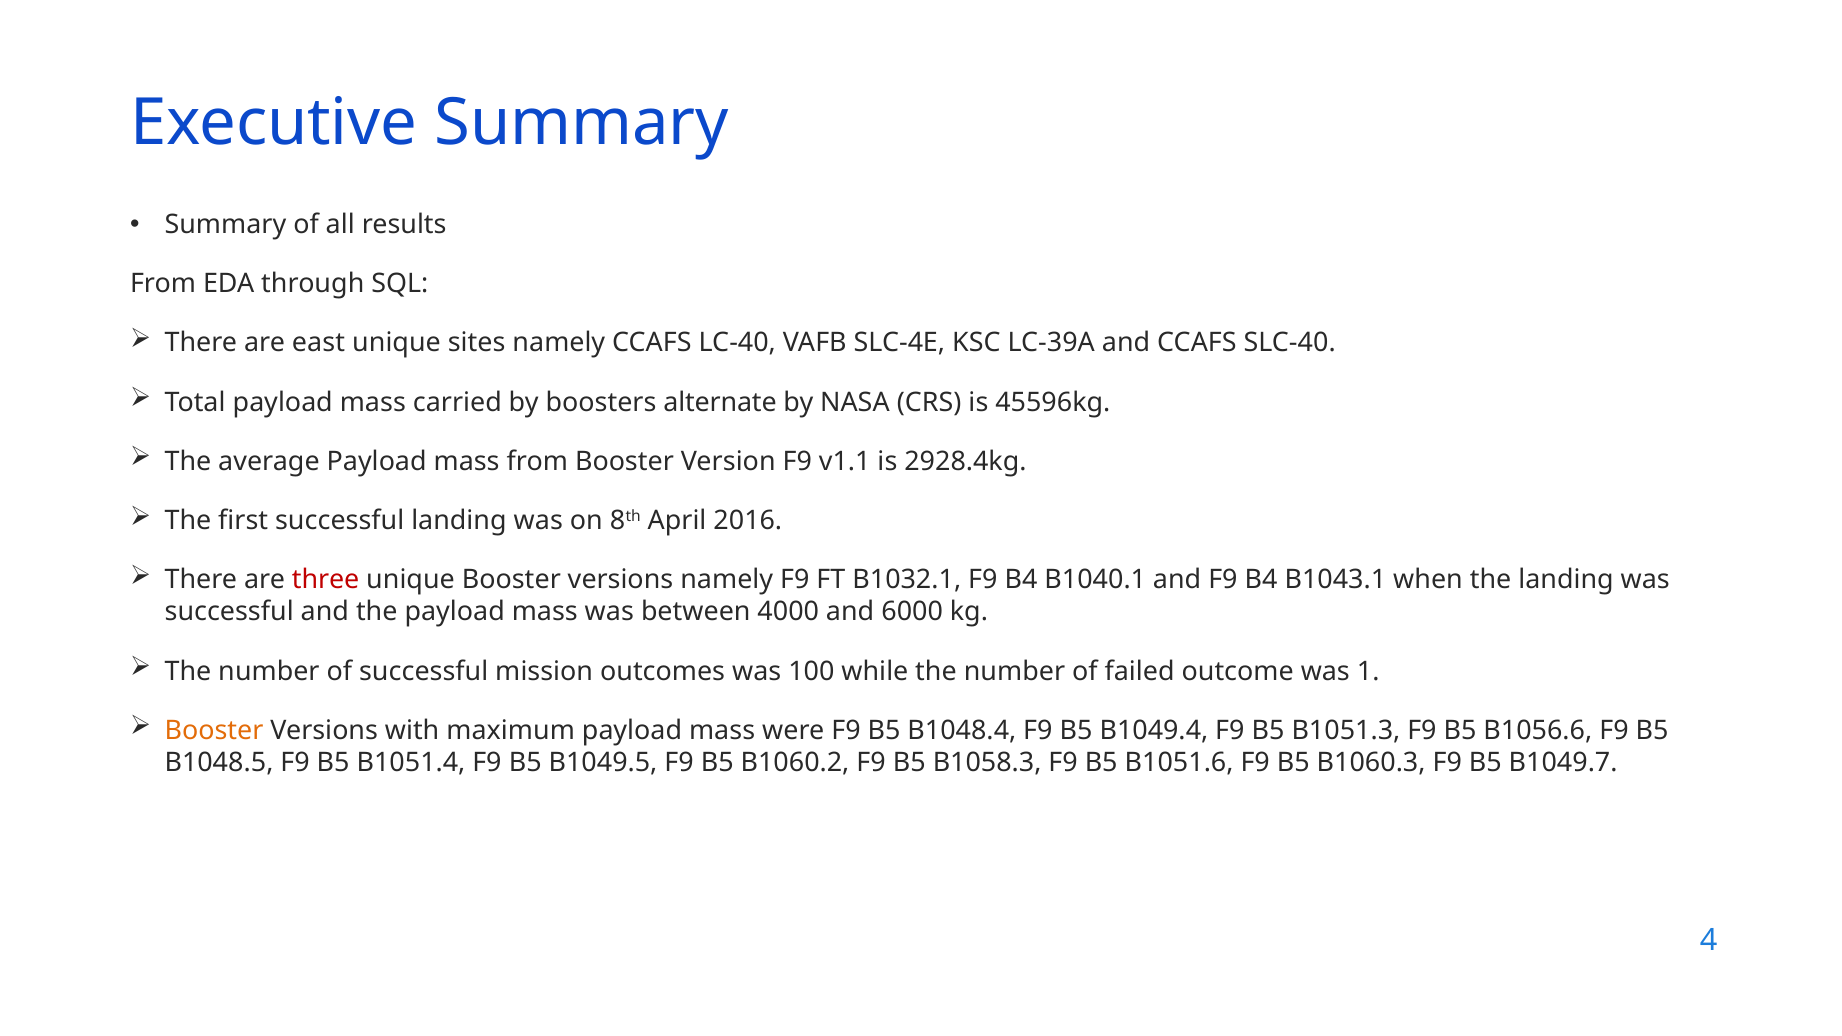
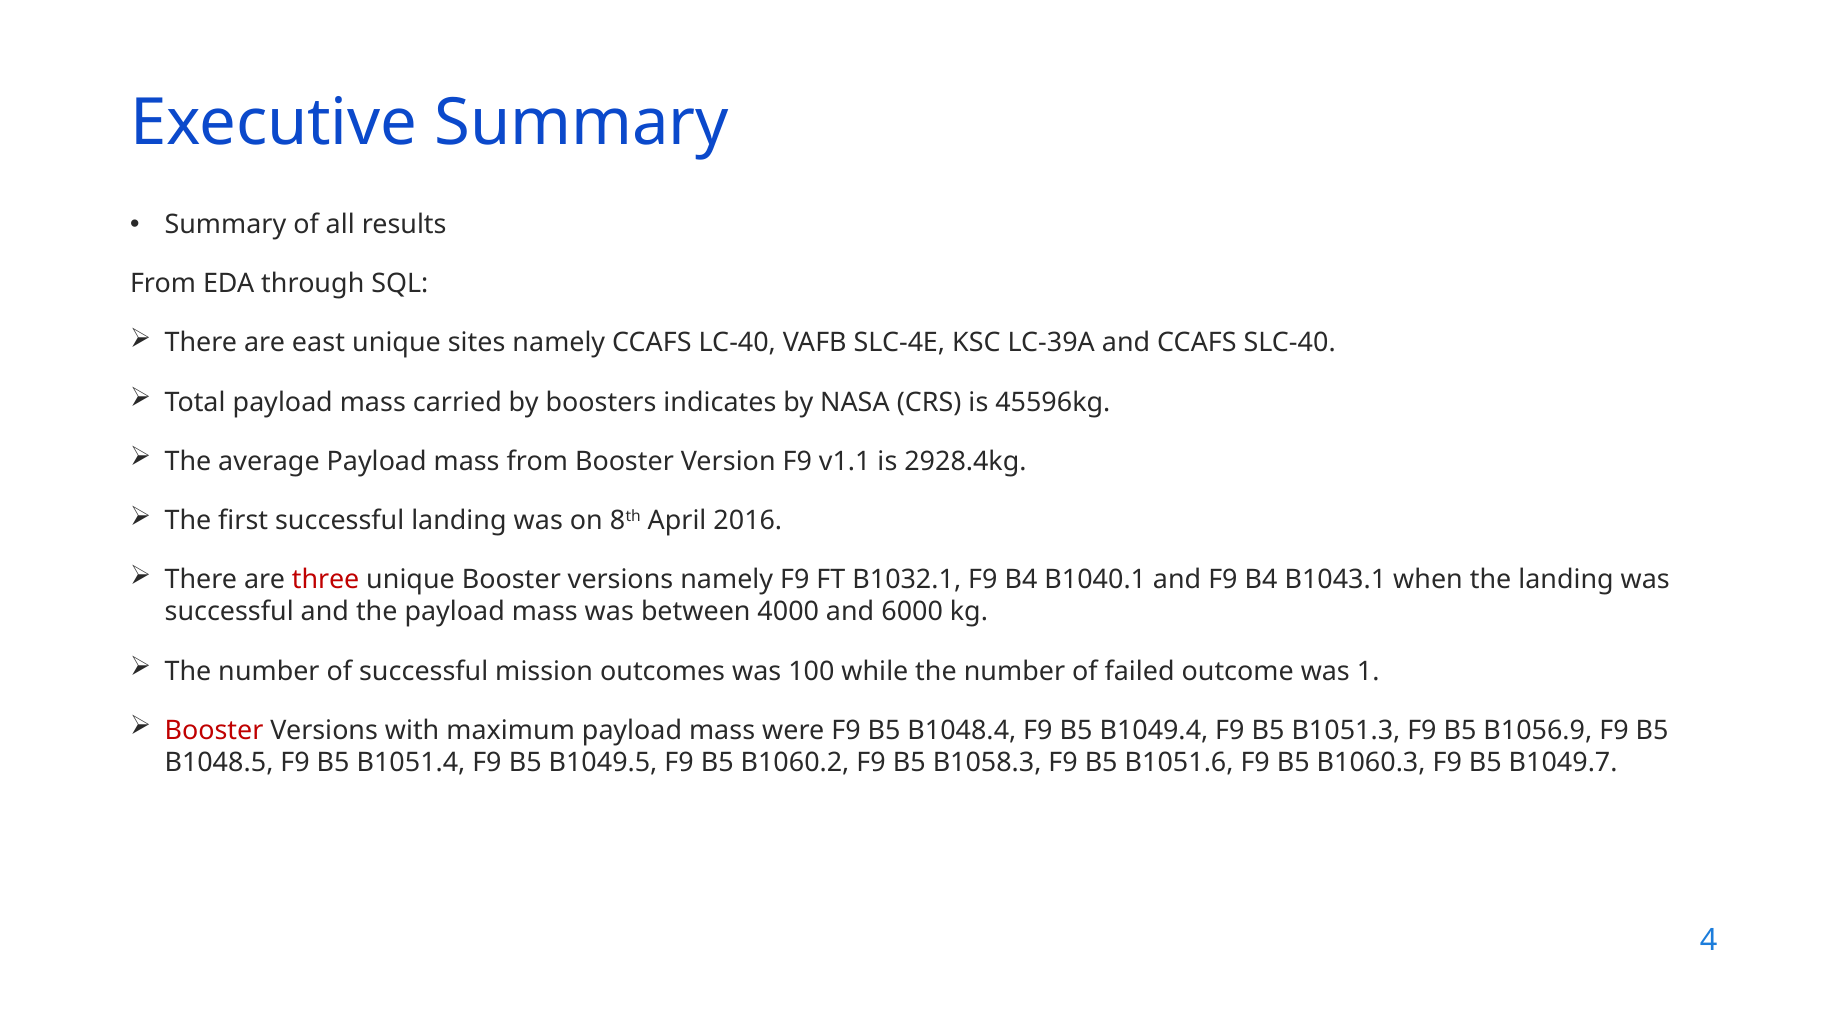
alternate: alternate -> indicates
Booster at (214, 731) colour: orange -> red
B1056.6: B1056.6 -> B1056.9
